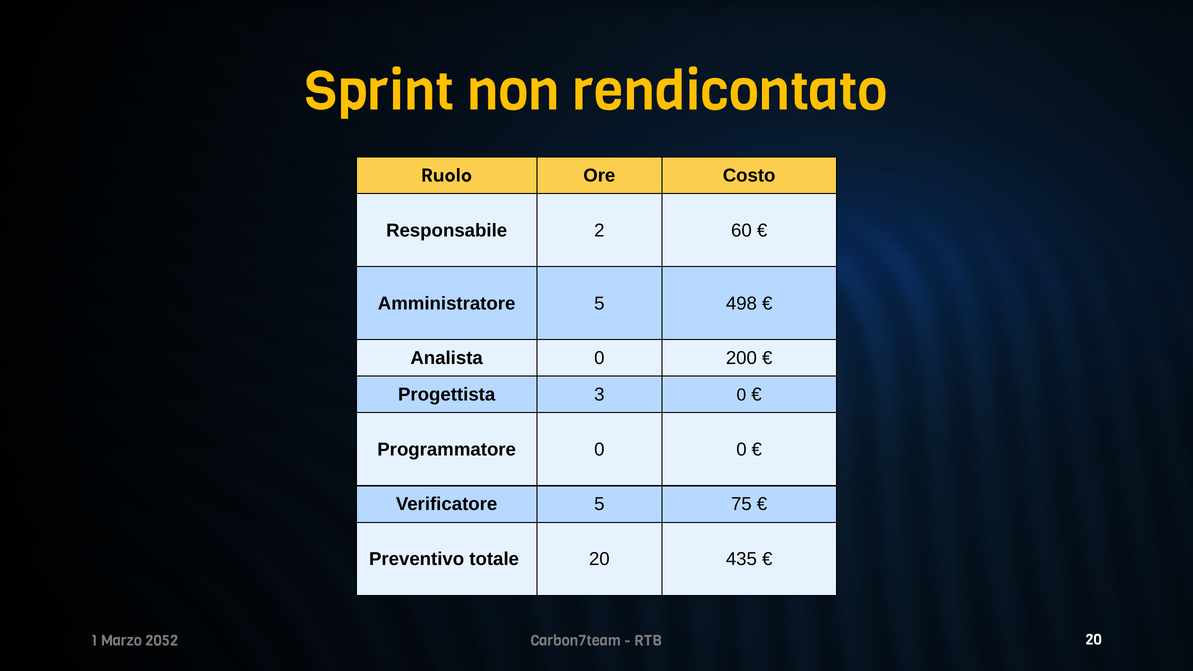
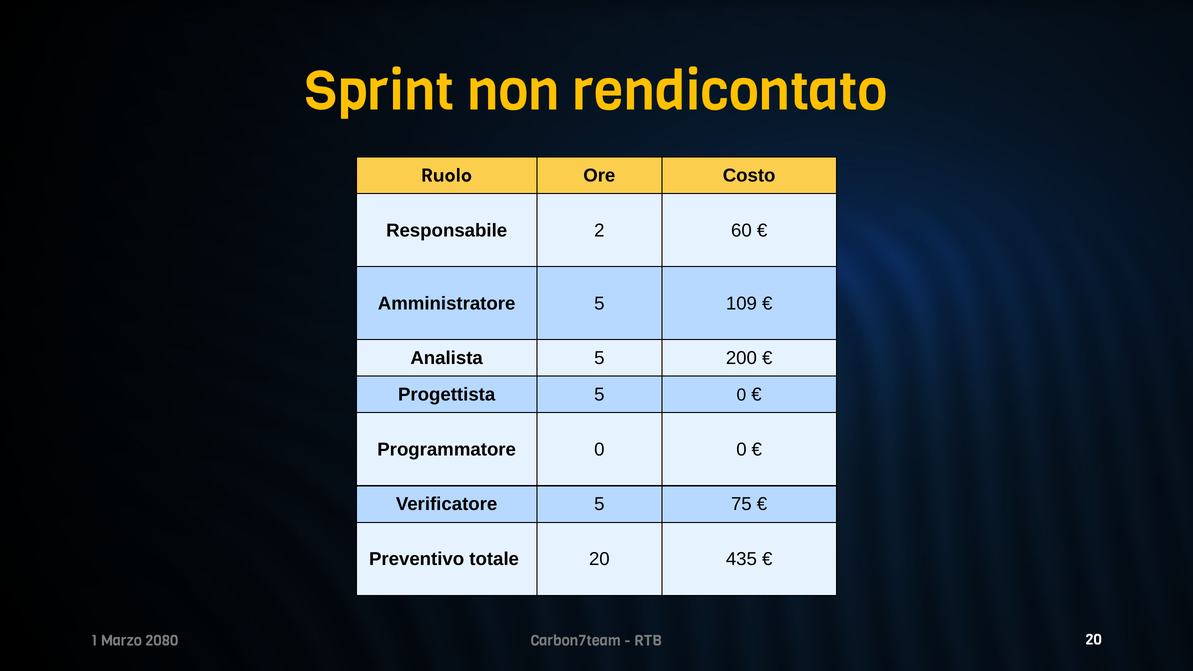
498: 498 -> 109
Analista 0: 0 -> 5
Progettista 3: 3 -> 5
2052: 2052 -> 2080
